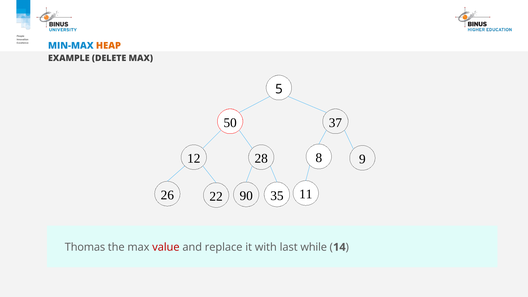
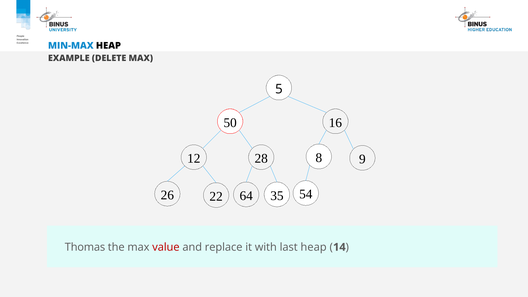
HEAP at (108, 46) colour: orange -> black
37: 37 -> 16
90: 90 -> 64
11: 11 -> 54
last while: while -> heap
